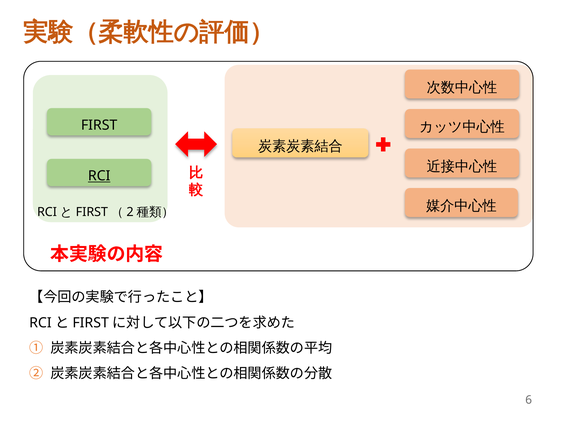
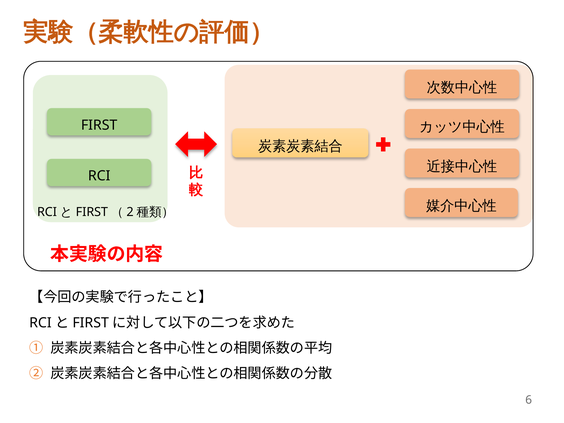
RCI underline: present -> none
